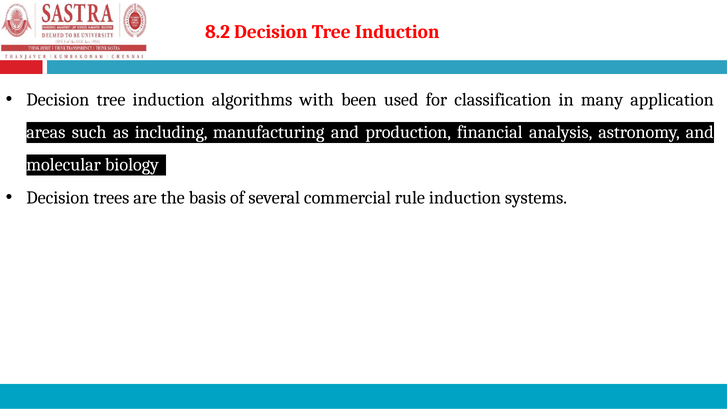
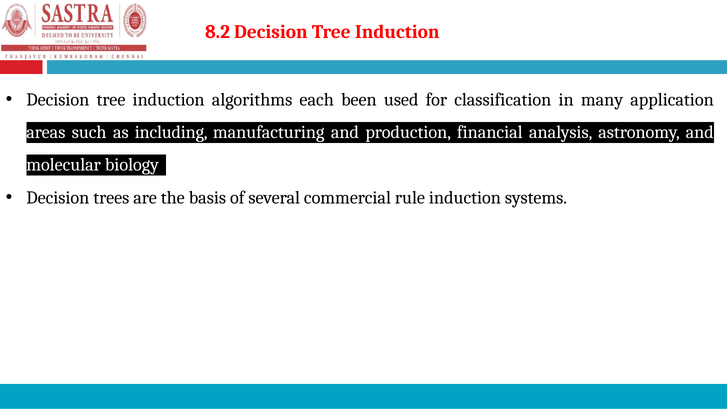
with: with -> each
